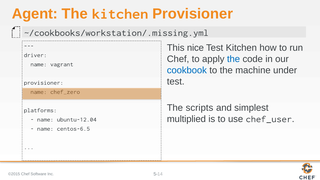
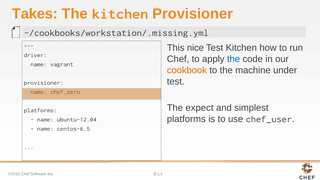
Agent: Agent -> Takes
cookbook colour: blue -> orange
scripts: scripts -> expect
multiplied at (186, 119): multiplied -> platforms
